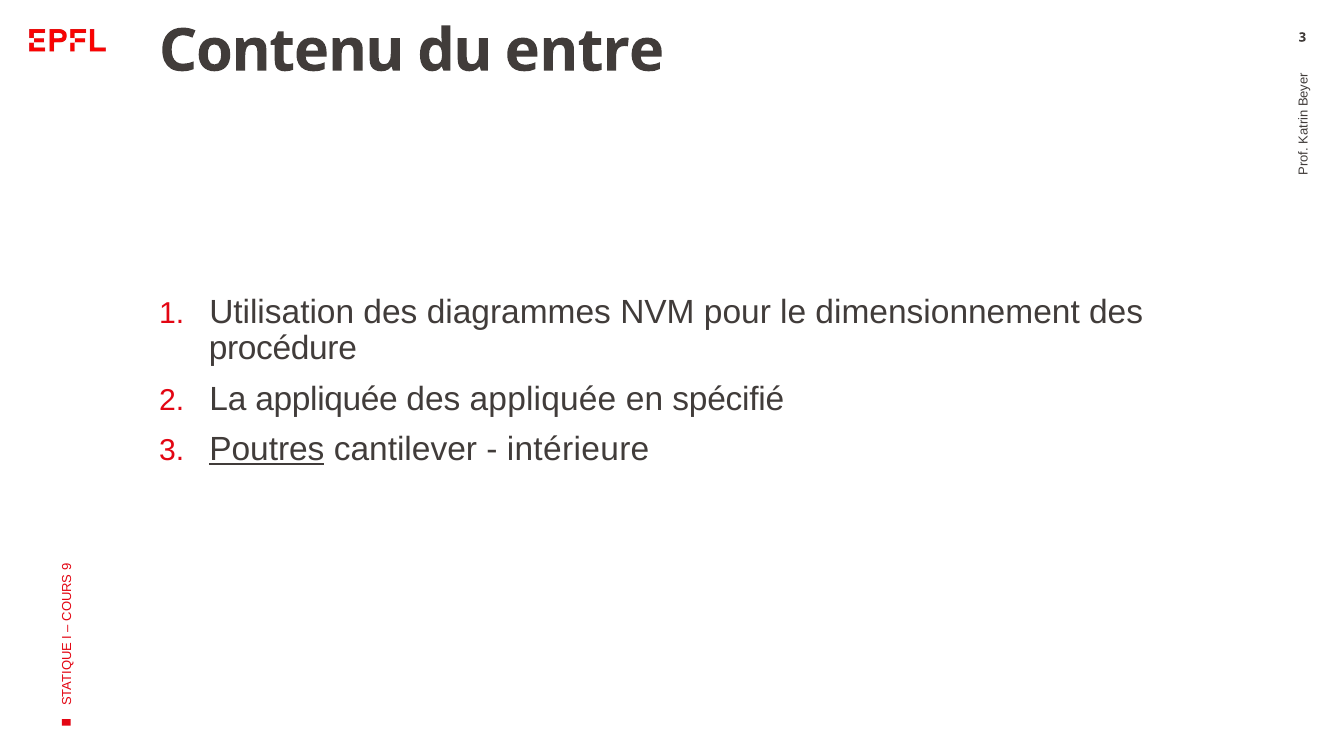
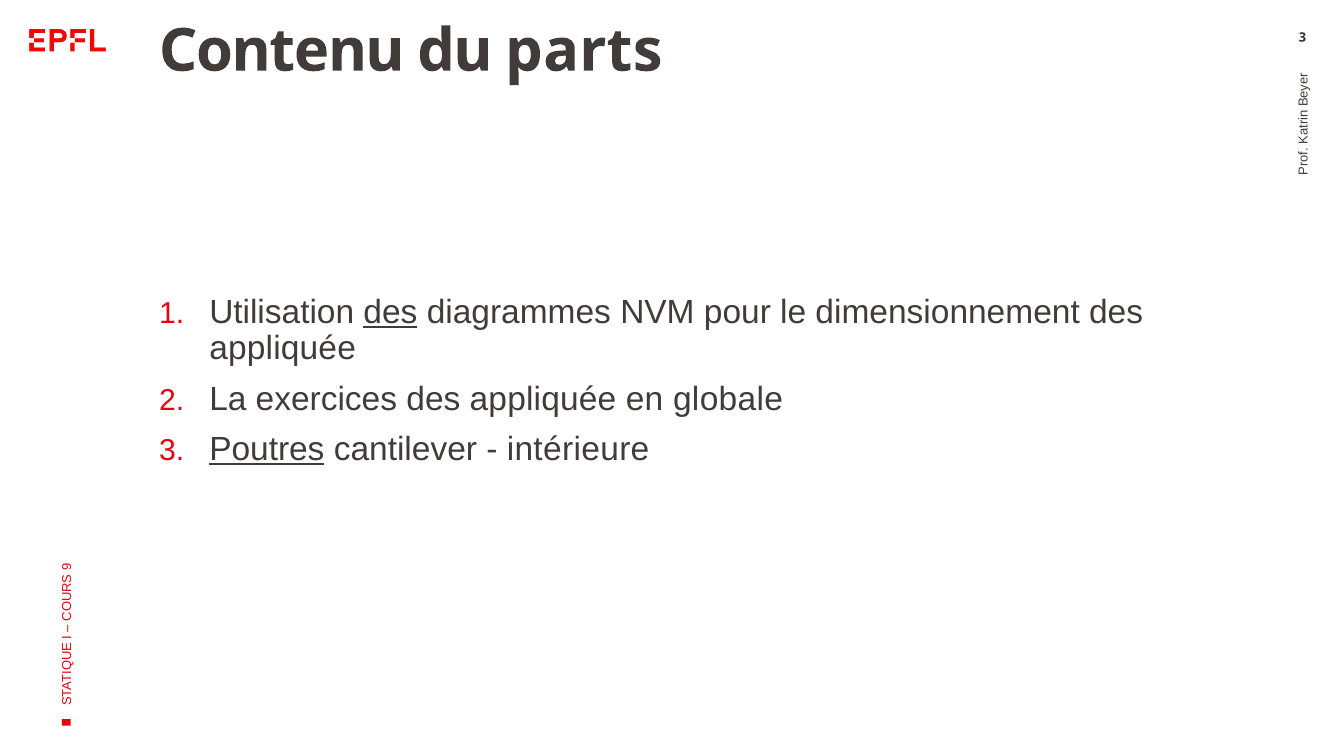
entre: entre -> parts
des at (390, 313) underline: none -> present
procédure at (283, 349): procédure -> appliquée
La appliquée: appliquée -> exercices
spécifié: spécifié -> globale
